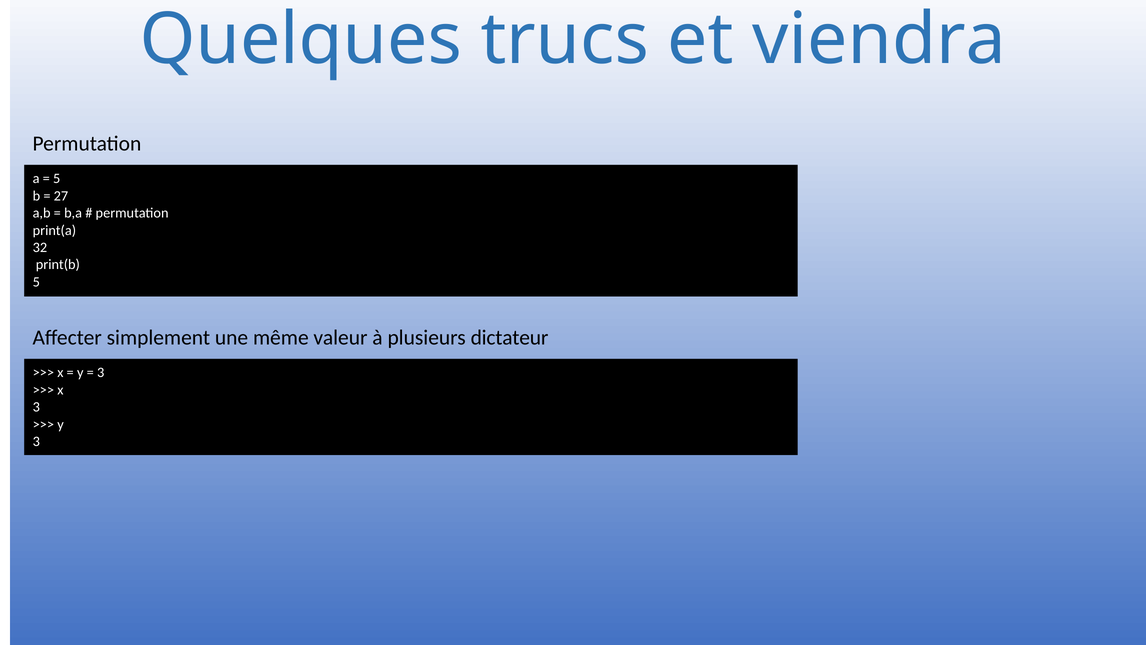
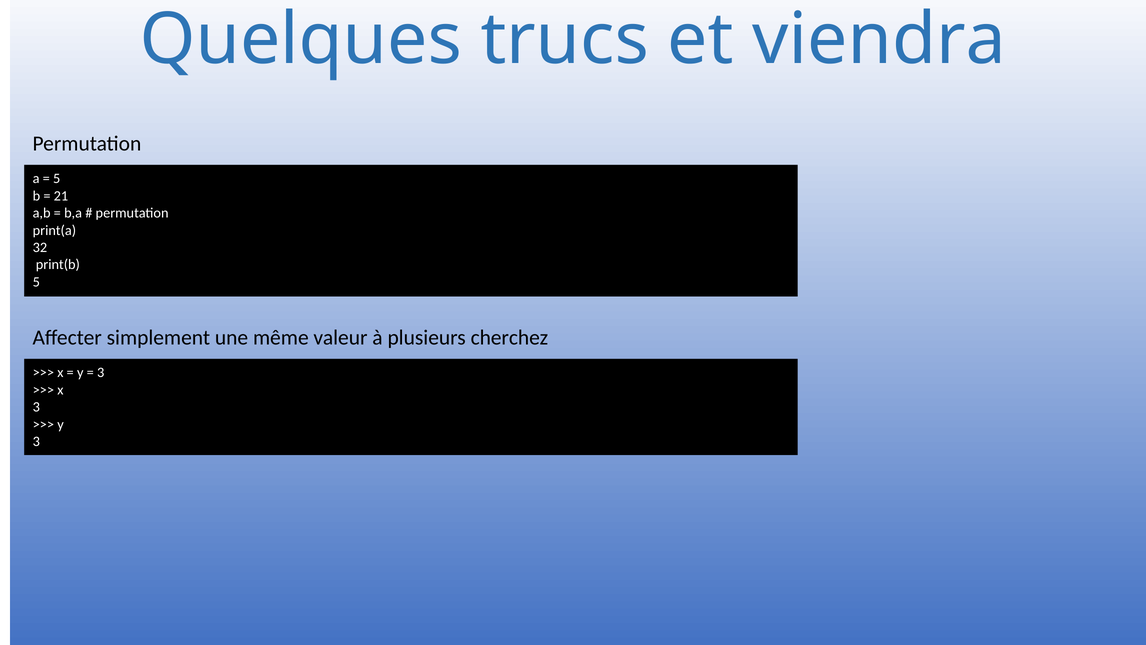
27: 27 -> 21
dictateur: dictateur -> cherchez
